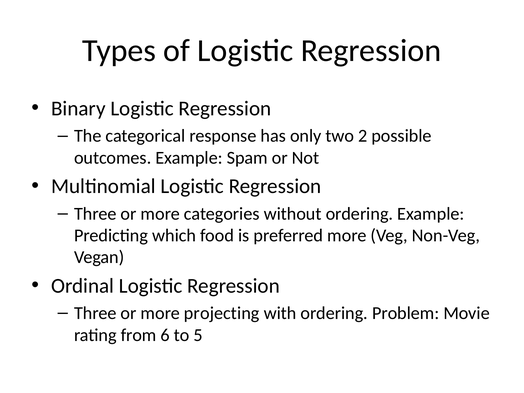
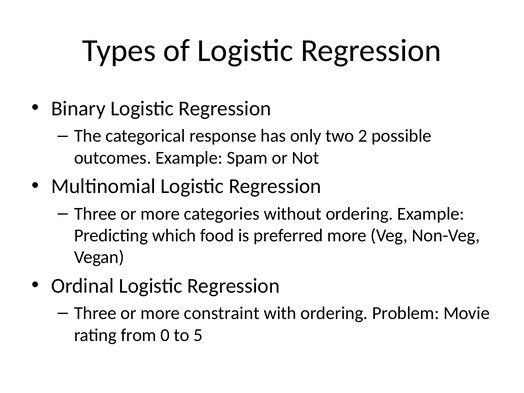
projecting: projecting -> constraint
6: 6 -> 0
